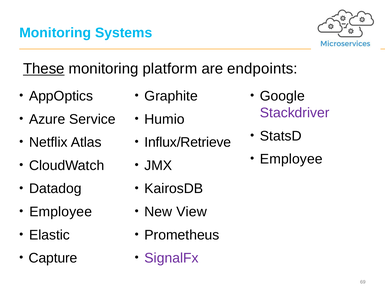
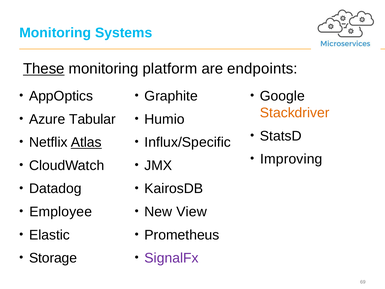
Stackdriver colour: purple -> orange
Service: Service -> Tabular
Atlas underline: none -> present
Influx/Retrieve: Influx/Retrieve -> Influx/Specific
Employee at (291, 159): Employee -> Improving
Capture: Capture -> Storage
